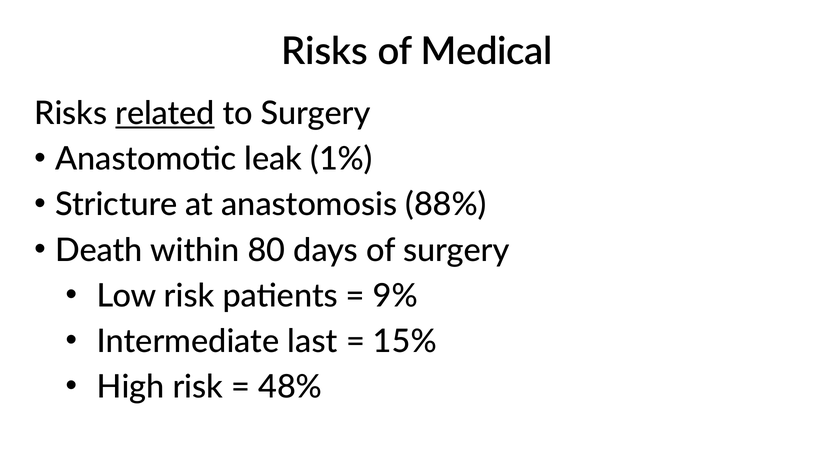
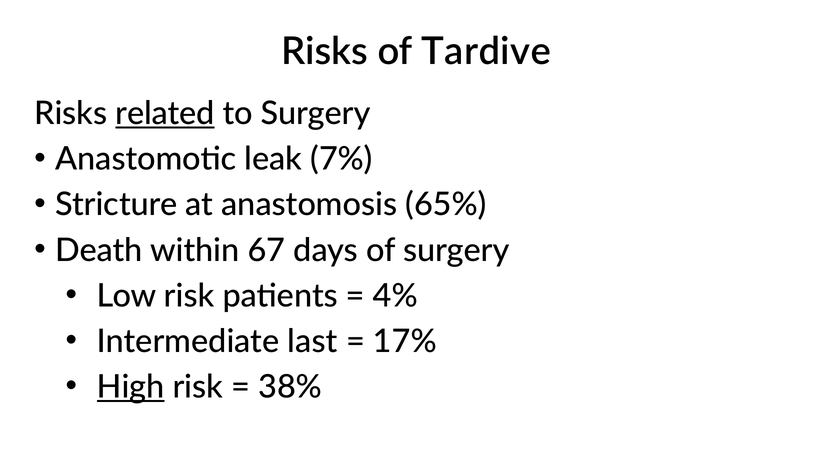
Medical: Medical -> Tardive
1%: 1% -> 7%
88%: 88% -> 65%
80: 80 -> 67
9%: 9% -> 4%
15%: 15% -> 17%
High underline: none -> present
48%: 48% -> 38%
